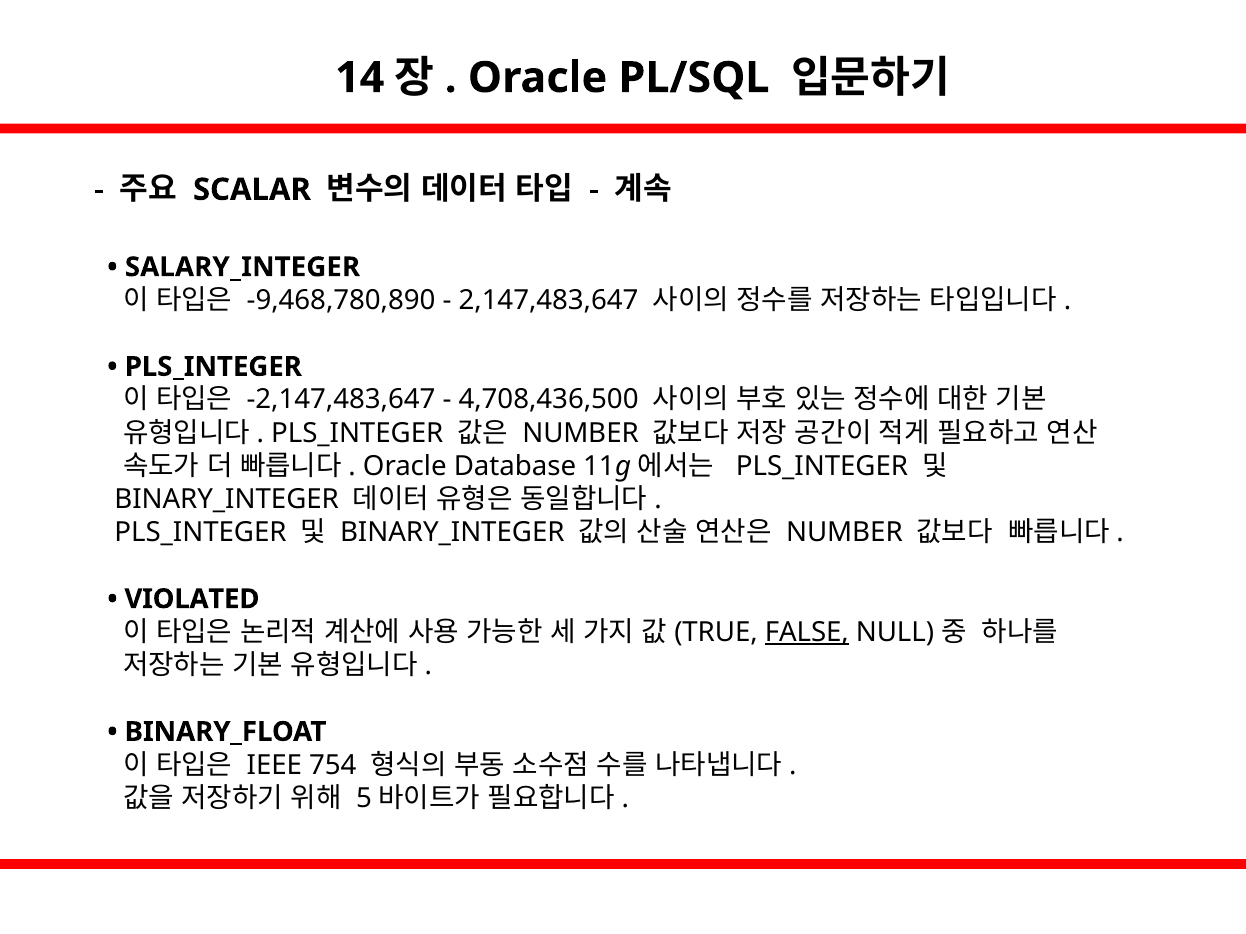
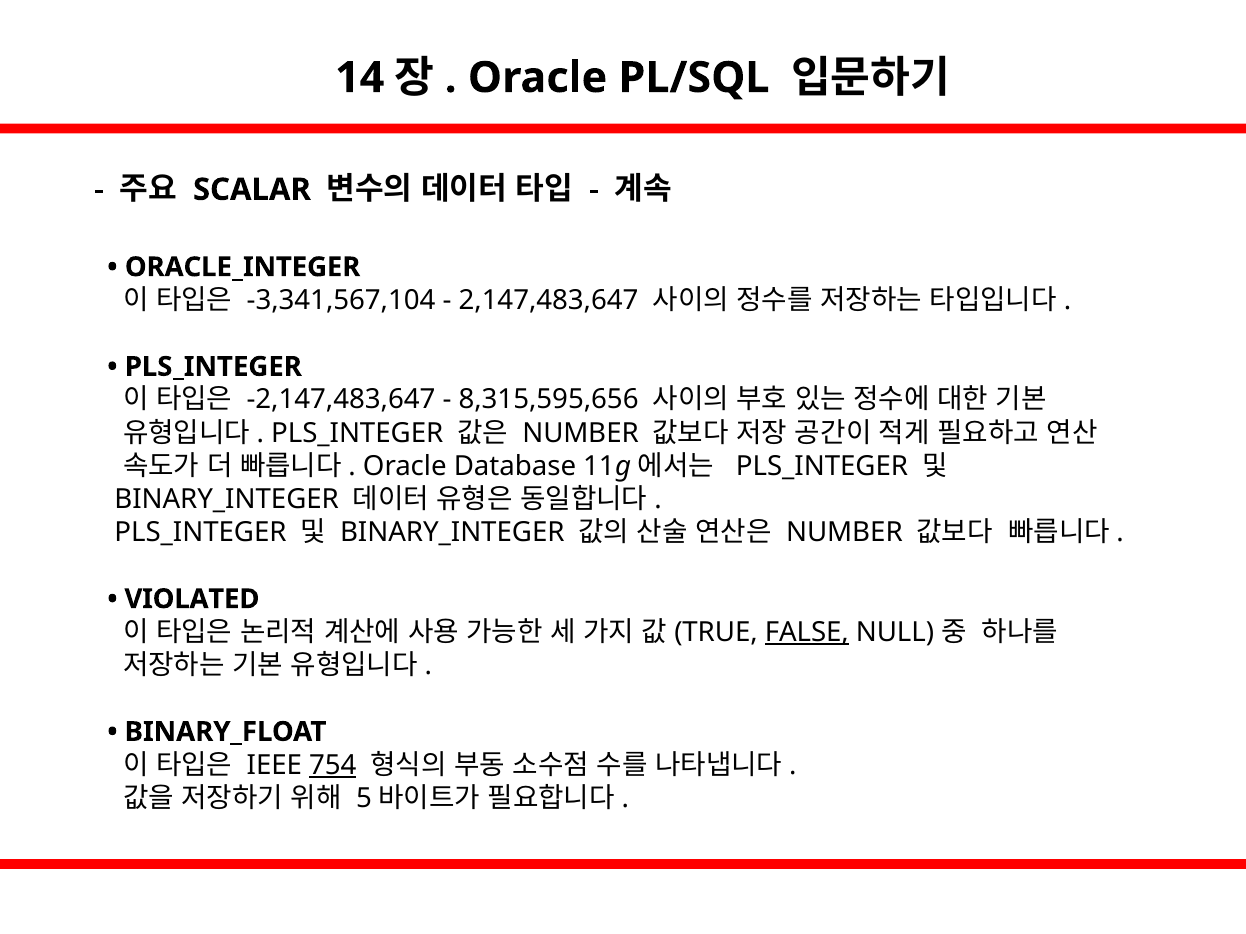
SALARY_INTEGER: SALARY_INTEGER -> ORACLE_INTEGER
-9,468,780,890: -9,468,780,890 -> -3,341,567,104
4,708,436,500: 4,708,436,500 -> 8,315,595,656
754 underline: none -> present
